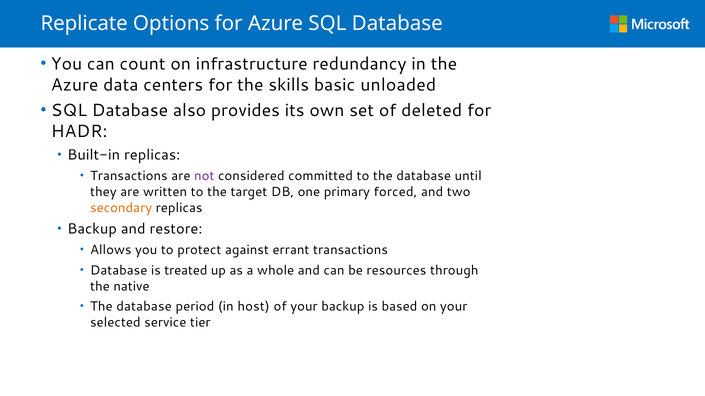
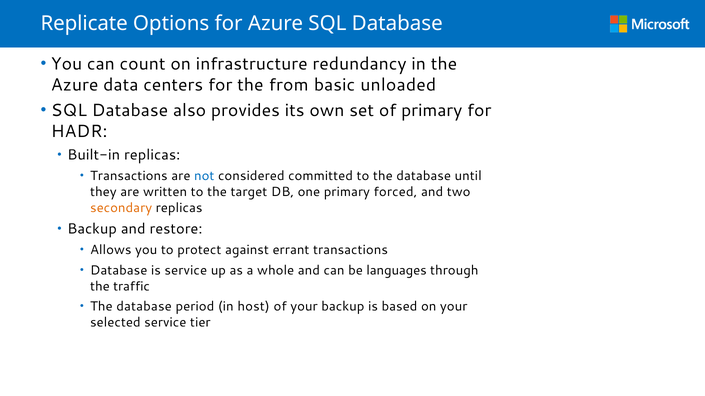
skills: skills -> from
of deleted: deleted -> primary
not colour: purple -> blue
is treated: treated -> service
resources: resources -> languages
native: native -> traffic
